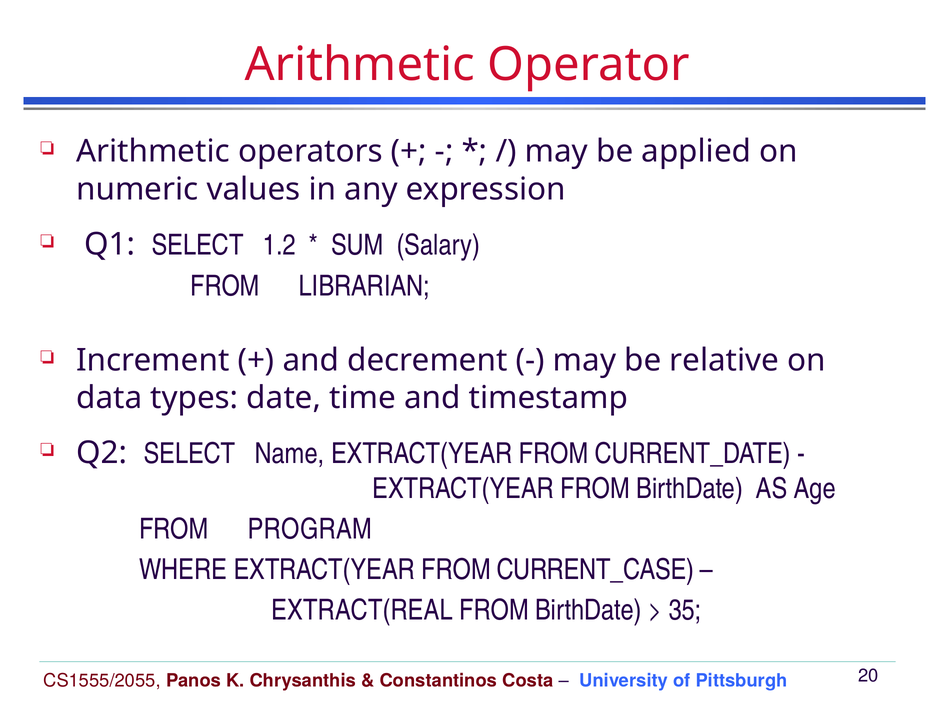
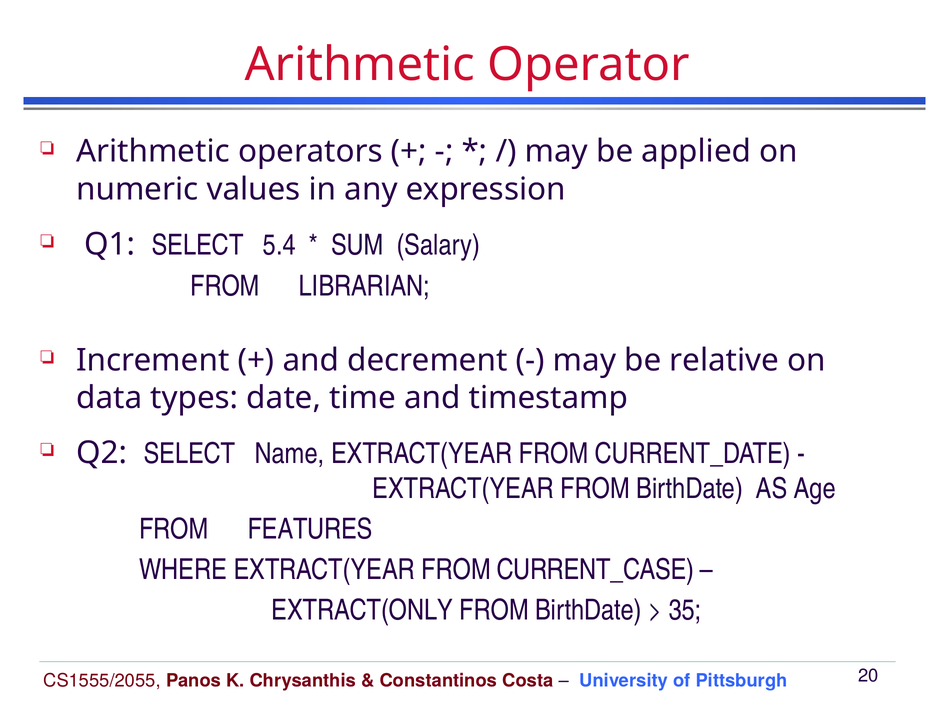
1.2: 1.2 -> 5.4
PROGRAM: PROGRAM -> FEATURES
EXTRACT(REAL: EXTRACT(REAL -> EXTRACT(ONLY
